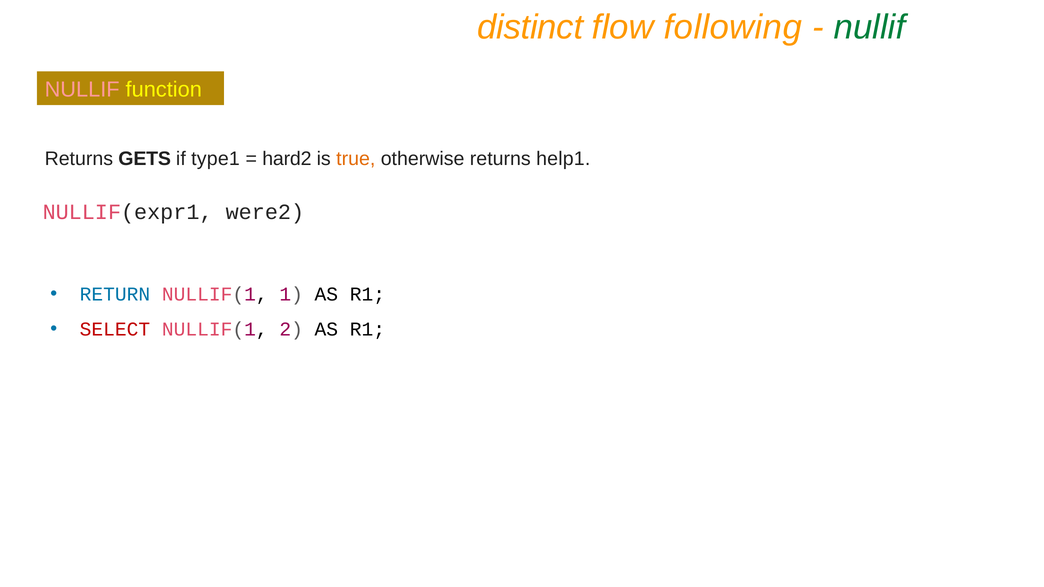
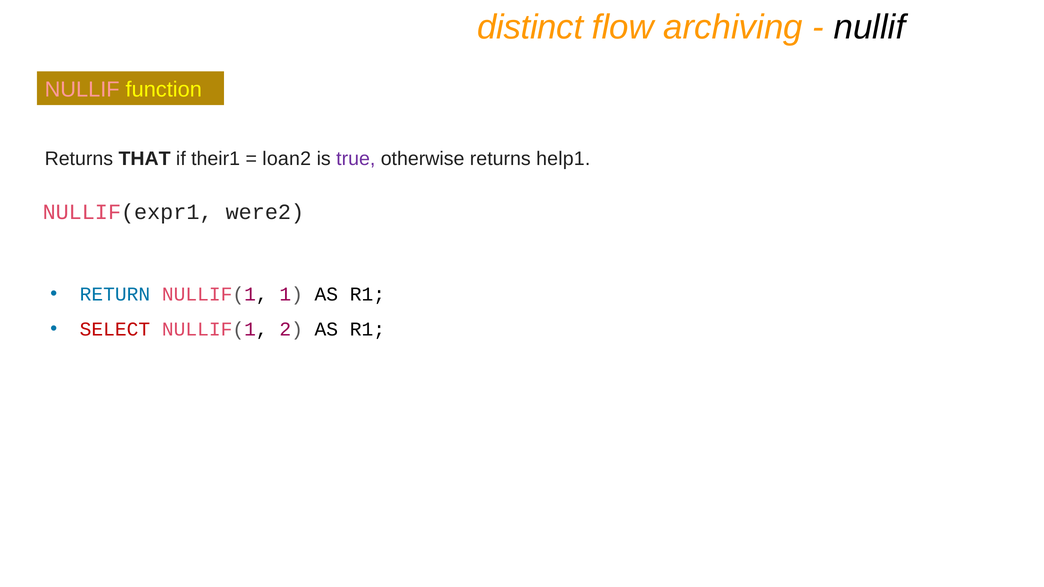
following: following -> archiving
nullif at (869, 27) colour: green -> black
GETS: GETS -> THAT
type1: type1 -> their1
hard2: hard2 -> loan2
true colour: orange -> purple
